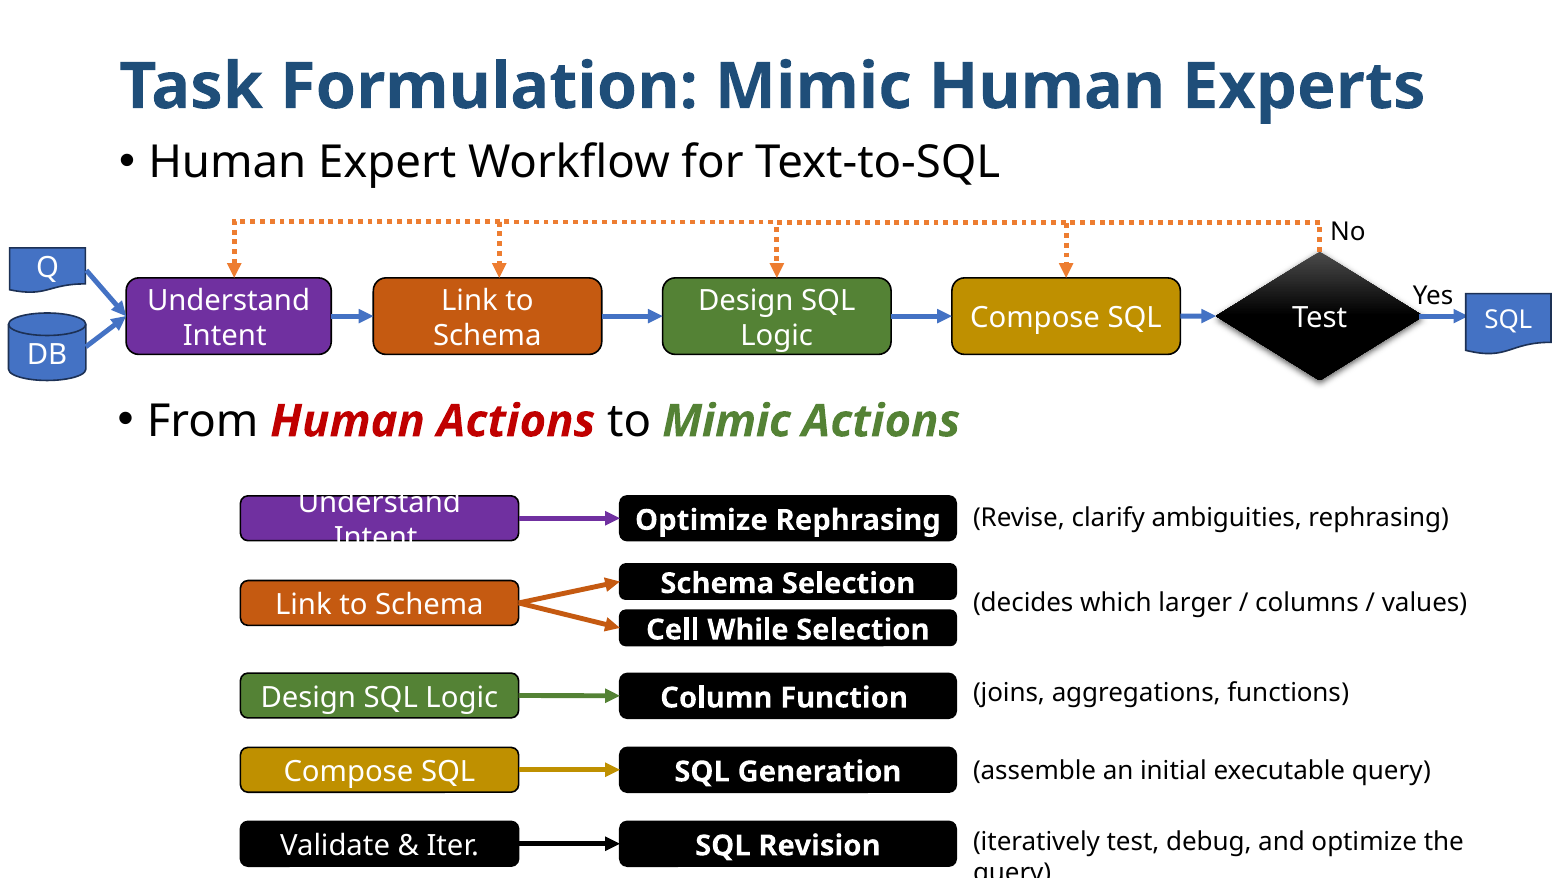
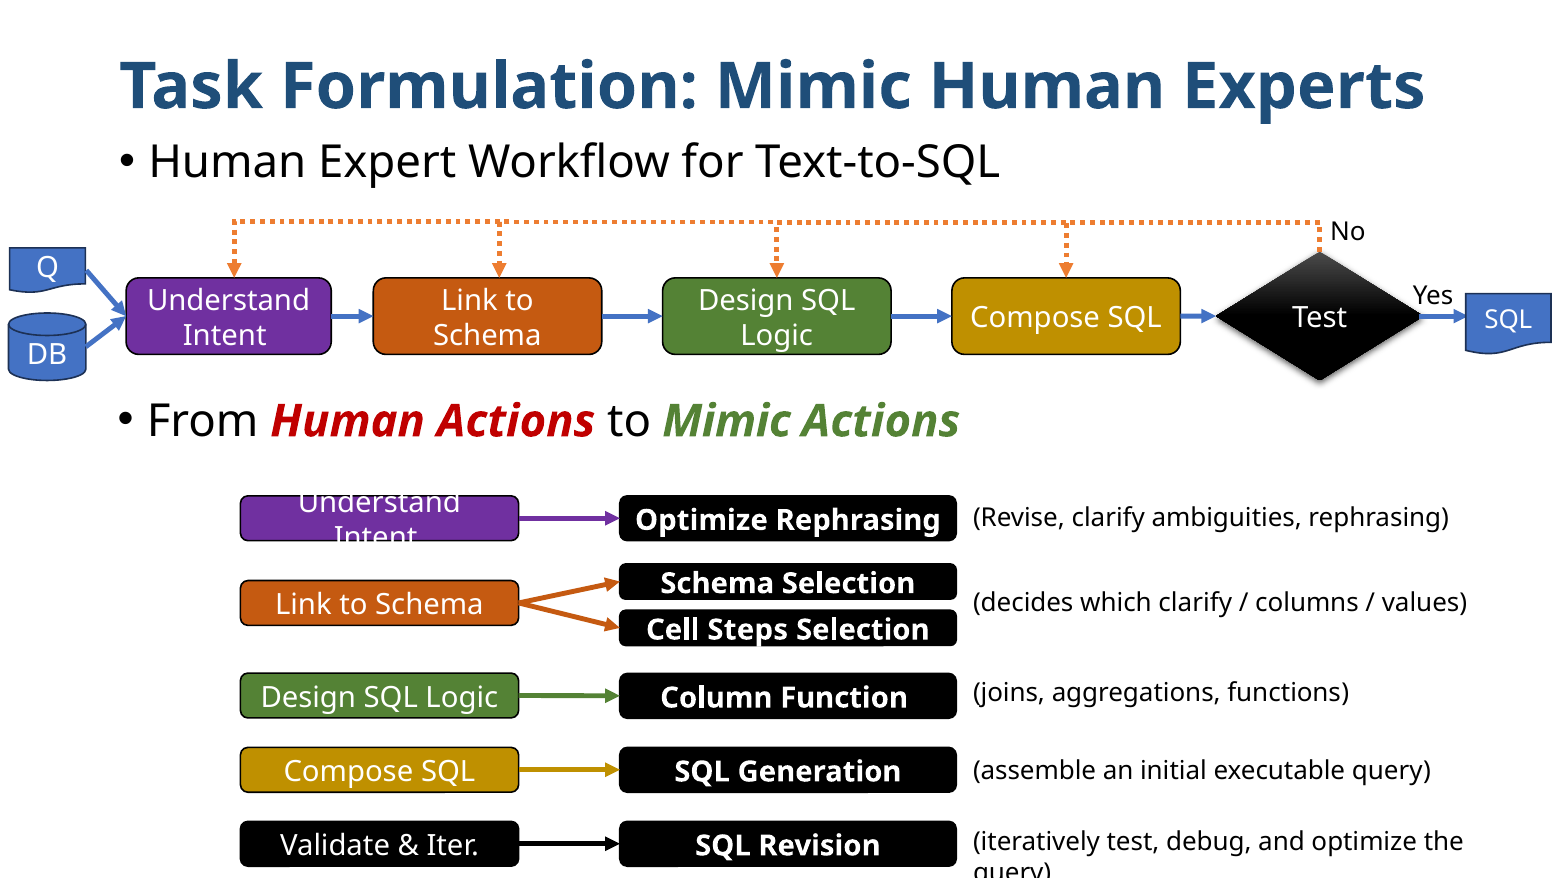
which larger: larger -> clarify
While: While -> Steps
